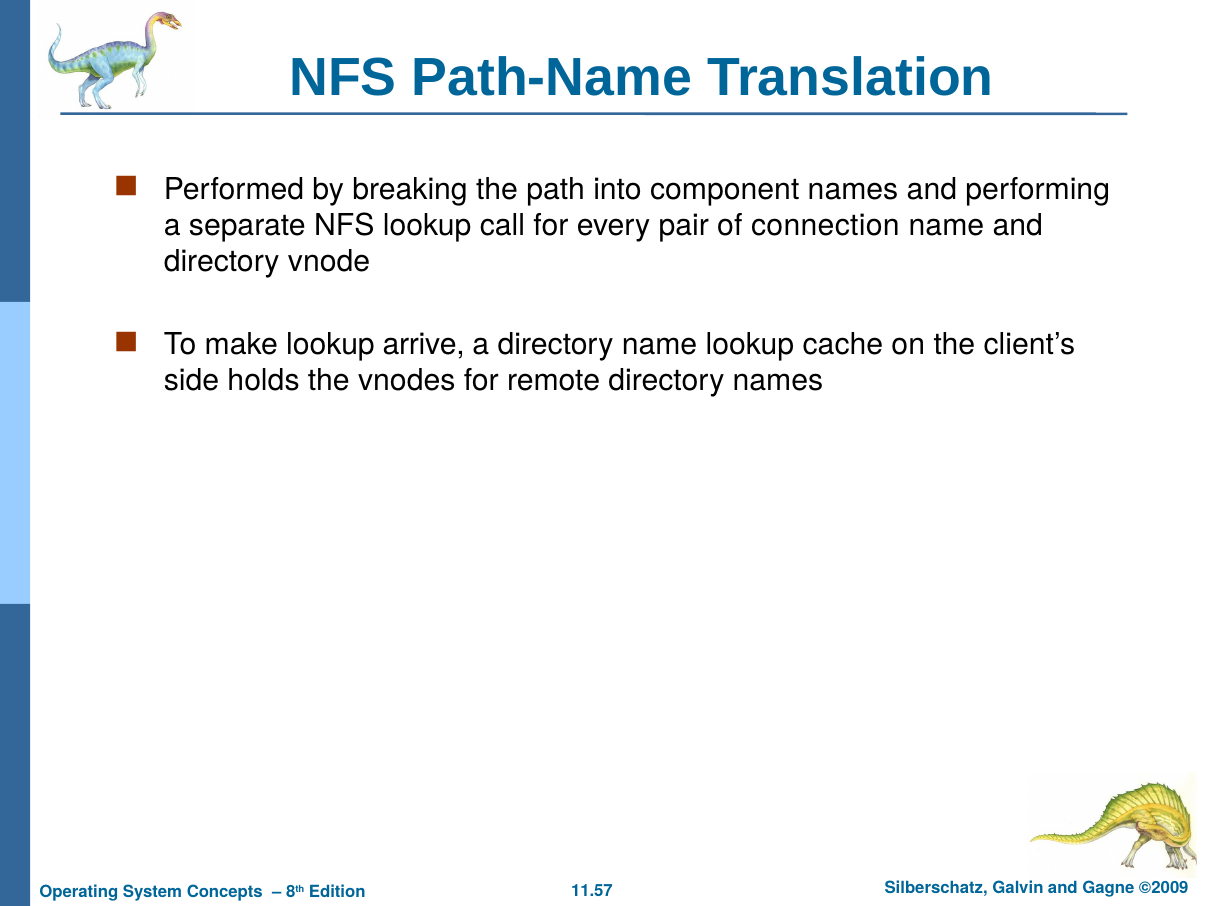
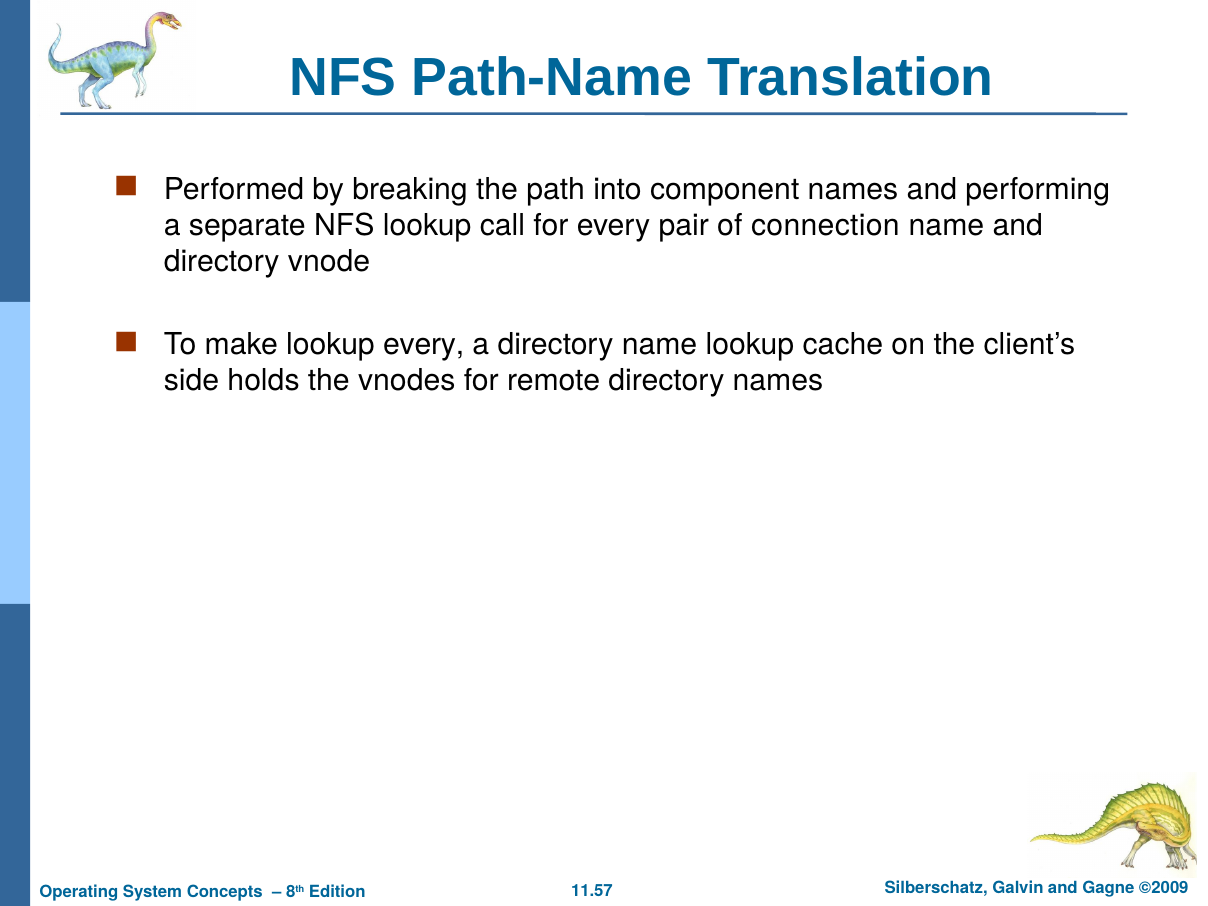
lookup arrive: arrive -> every
